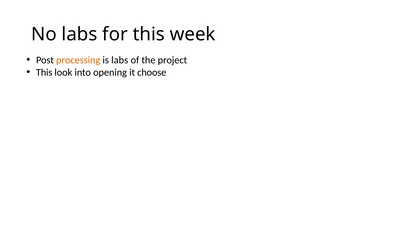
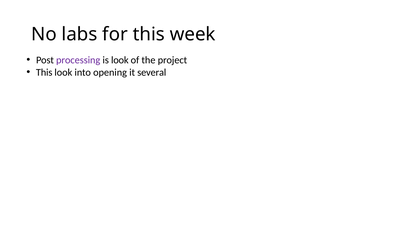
processing colour: orange -> purple
is labs: labs -> look
choose: choose -> several
